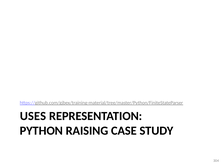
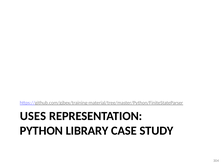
RAISING: RAISING -> LIBRARY
